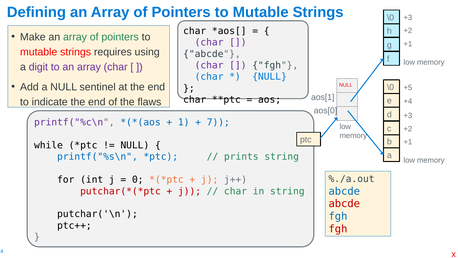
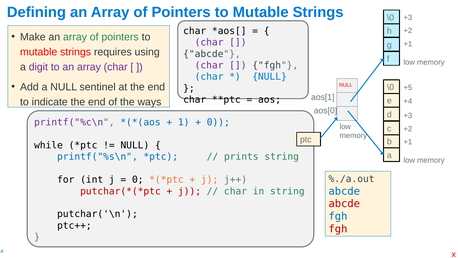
flaws: flaws -> ways
7 at (218, 122): 7 -> 0
